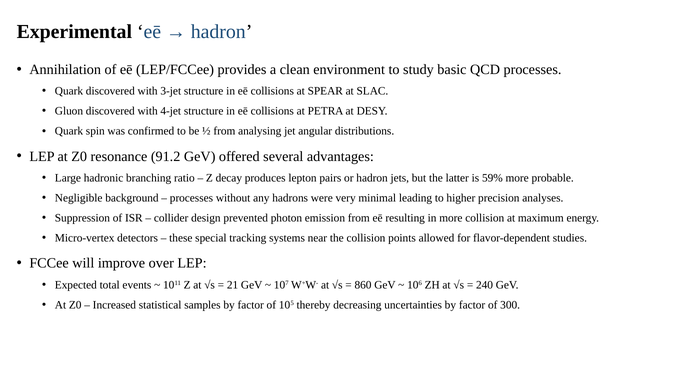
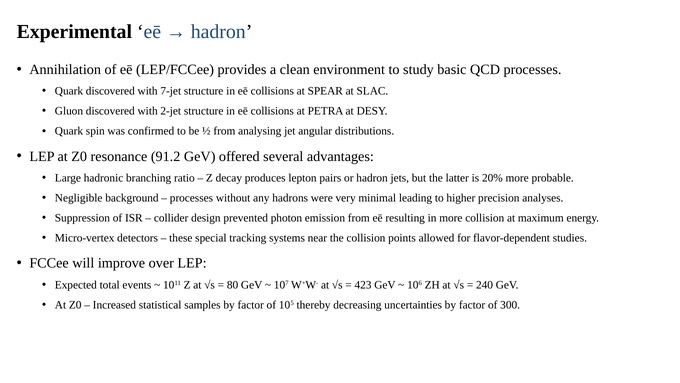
3-jet: 3-jet -> 7-jet
4-jet: 4-jet -> 2-jet
59%: 59% -> 20%
21: 21 -> 80
860: 860 -> 423
